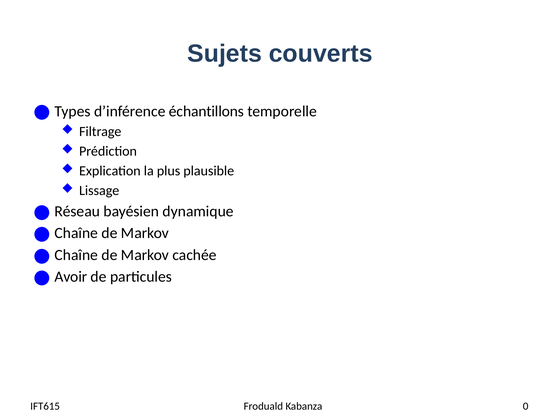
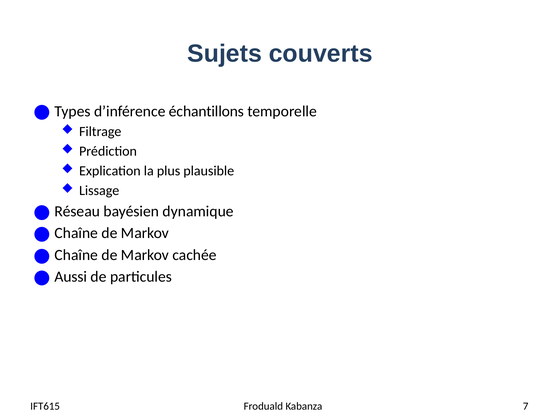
Avoir: Avoir -> Aussi
0: 0 -> 7
